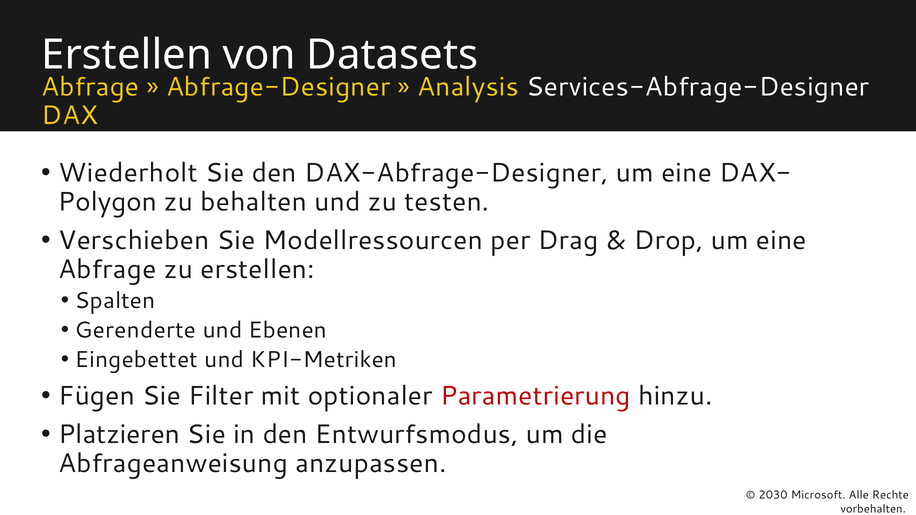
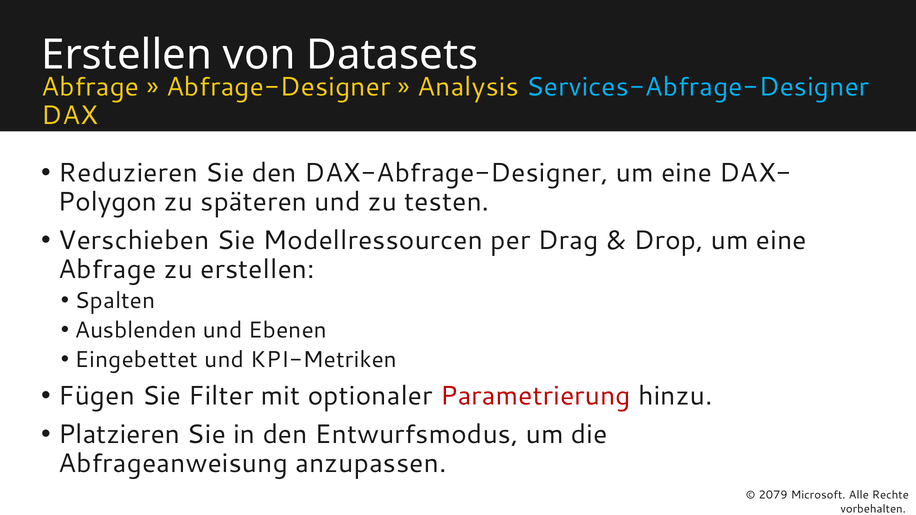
Services-Abfrage-Designer colour: white -> light blue
Wiederholt: Wiederholt -> Reduzieren
behalten: behalten -> späteren
Gerenderte: Gerenderte -> Ausblenden
2030: 2030 -> 2079
